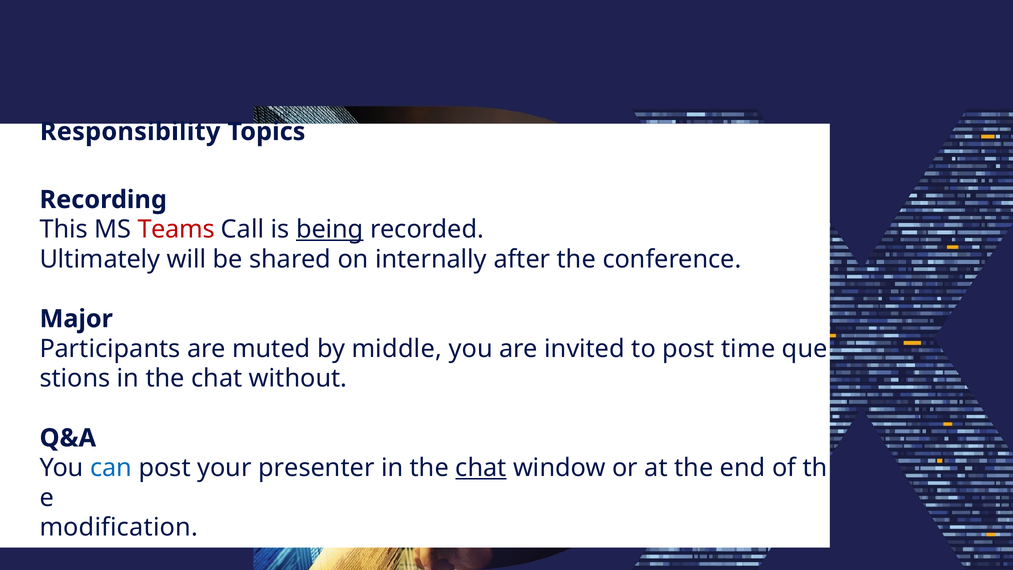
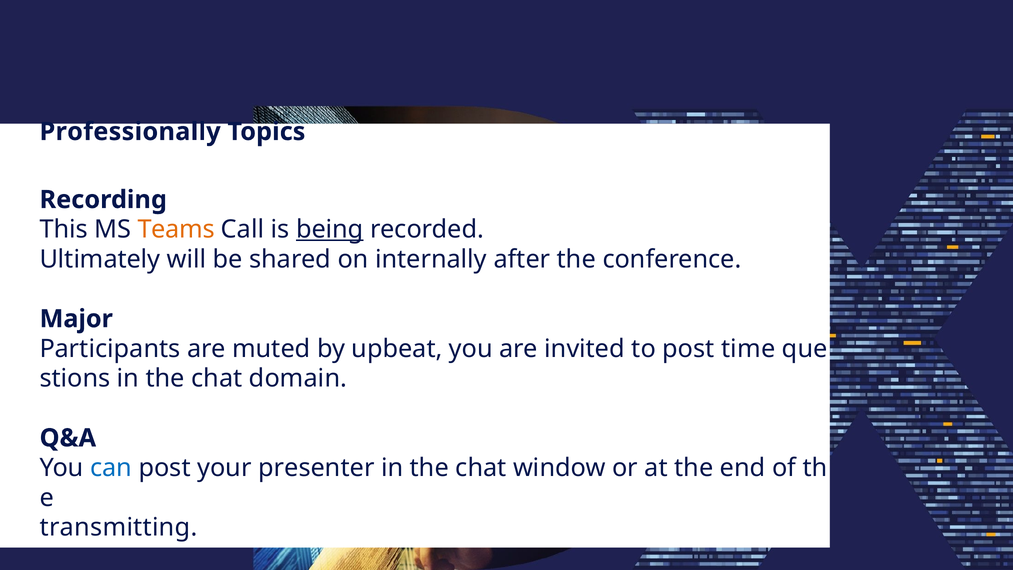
Responsibility: Responsibility -> Professionally
Teams colour: red -> orange
middle: middle -> upbeat
without: without -> domain
chat at (481, 468) underline: present -> none
modification: modification -> transmitting
